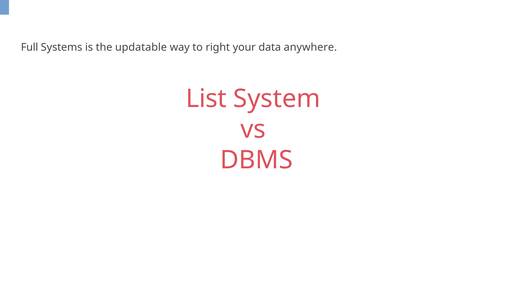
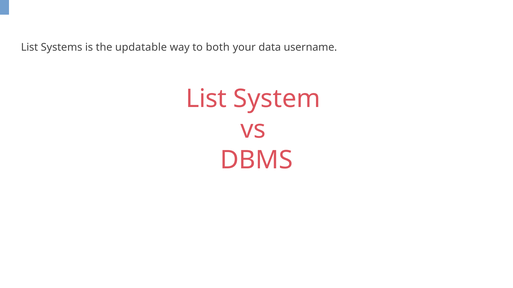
Full at (30, 47): Full -> List
right: right -> both
anywhere: anywhere -> username
